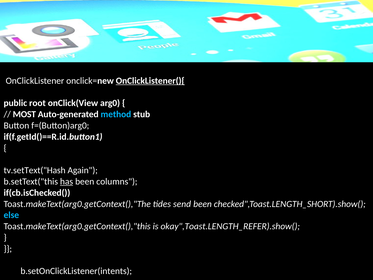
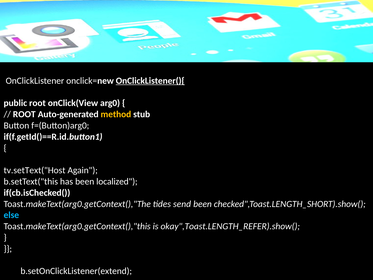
MOST at (24, 114): MOST -> ROOT
method colour: light blue -> yellow
tv.setText("Hash: tv.setText("Hash -> tv.setText("Host
has underline: present -> none
columns: columns -> localized
b.setOnClickListener(intents: b.setOnClickListener(intents -> b.setOnClickListener(extend
